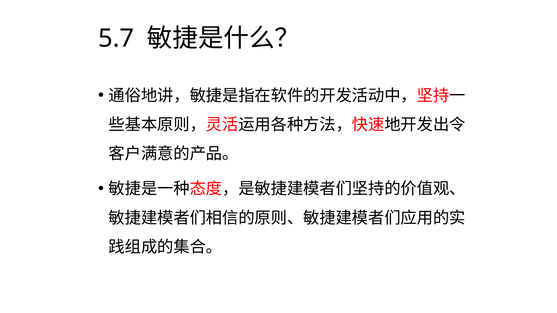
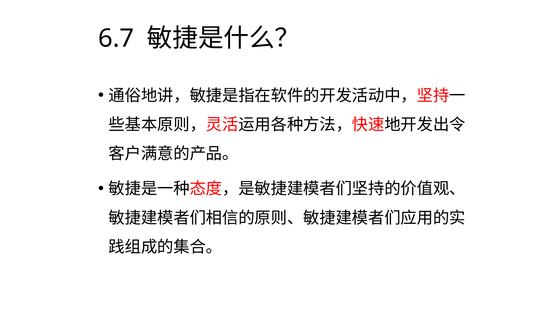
5.7: 5.7 -> 6.7
